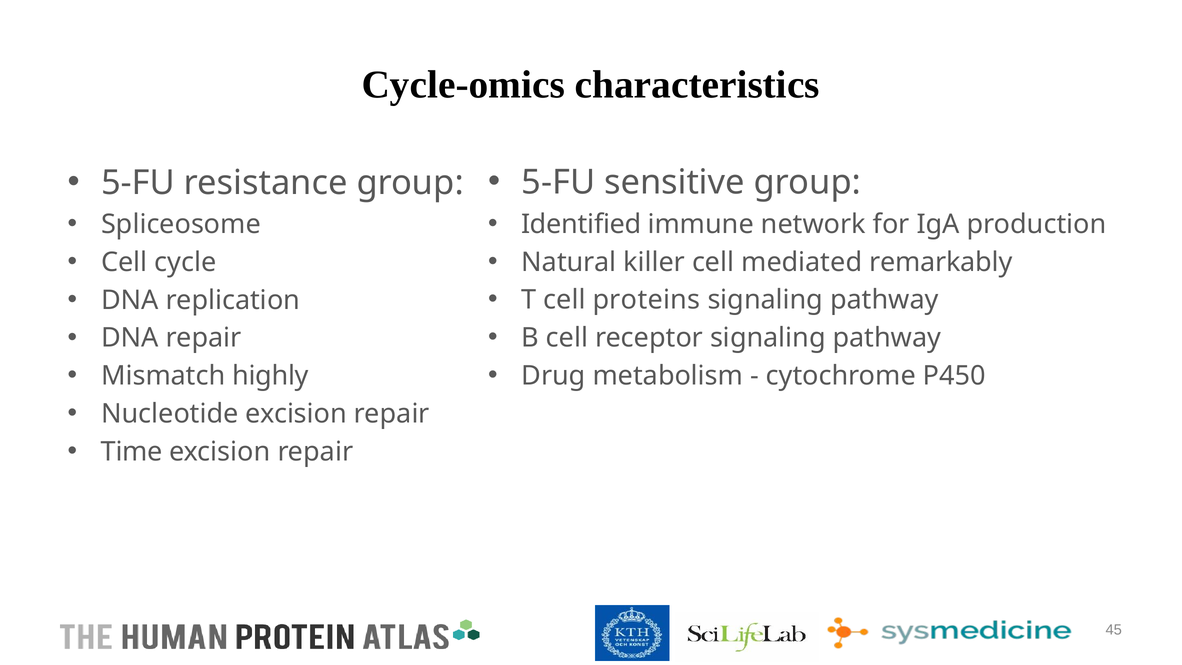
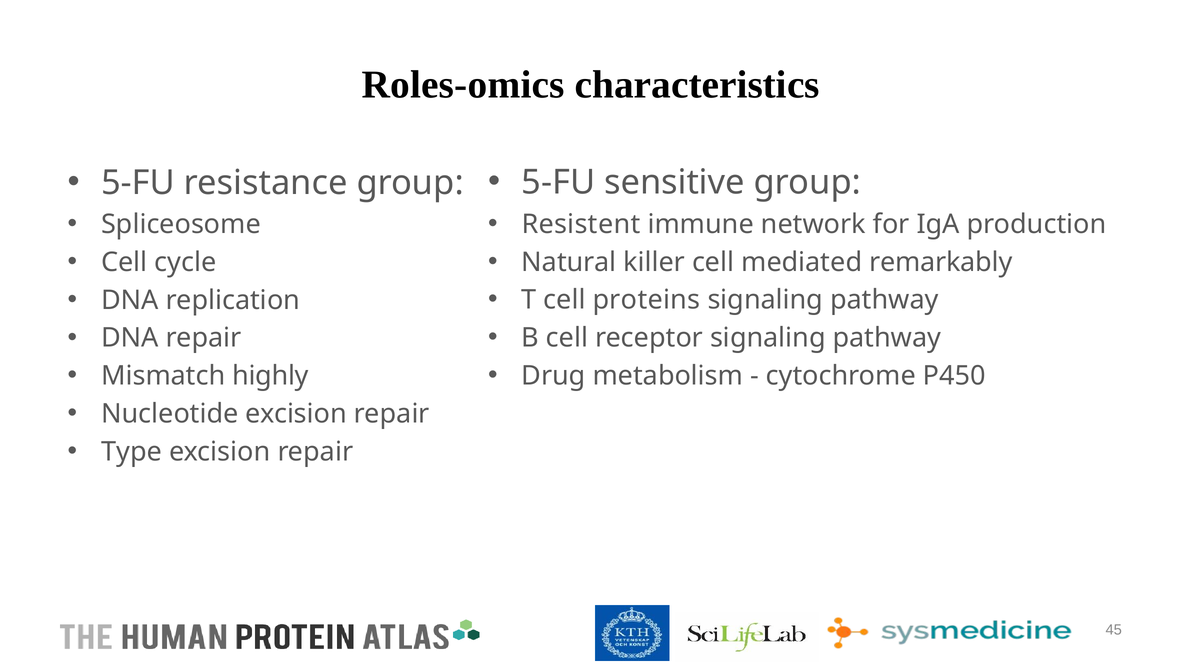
Cycle-omics: Cycle-omics -> Roles-omics
Identified: Identified -> Resistent
Time: Time -> Type
